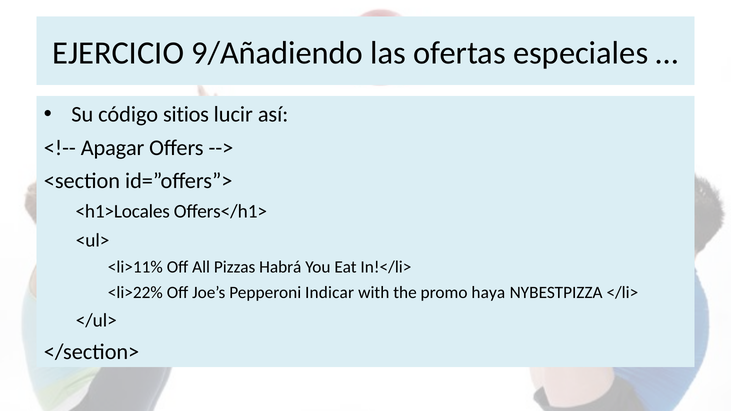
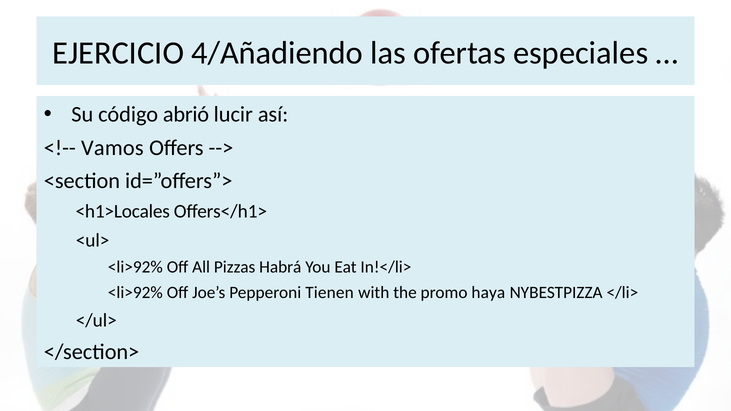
9/Añadiendo: 9/Añadiendo -> 4/Añadiendo
sitios: sitios -> abrió
Apagar: Apagar -> Vamos
<li>11% at (135, 267): <li>11% -> <li>92%
<li>22% at (135, 293): <li>22% -> <li>92%
Indicar: Indicar -> Tienen
